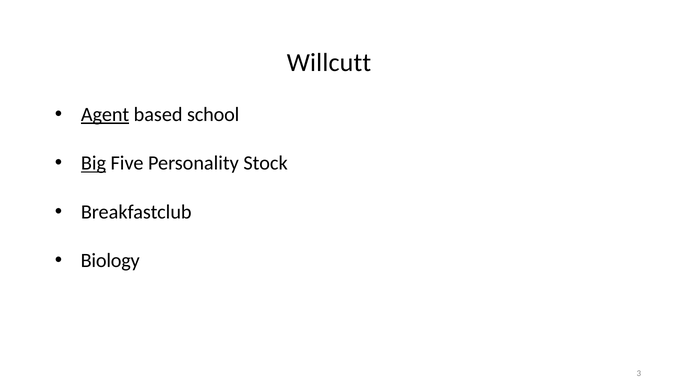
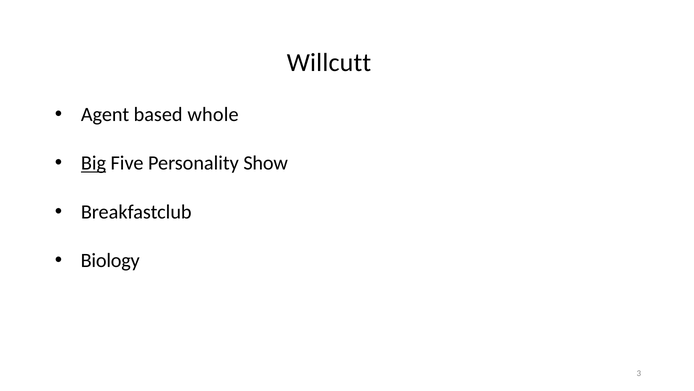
Agent underline: present -> none
school: school -> whole
Stock: Stock -> Show
